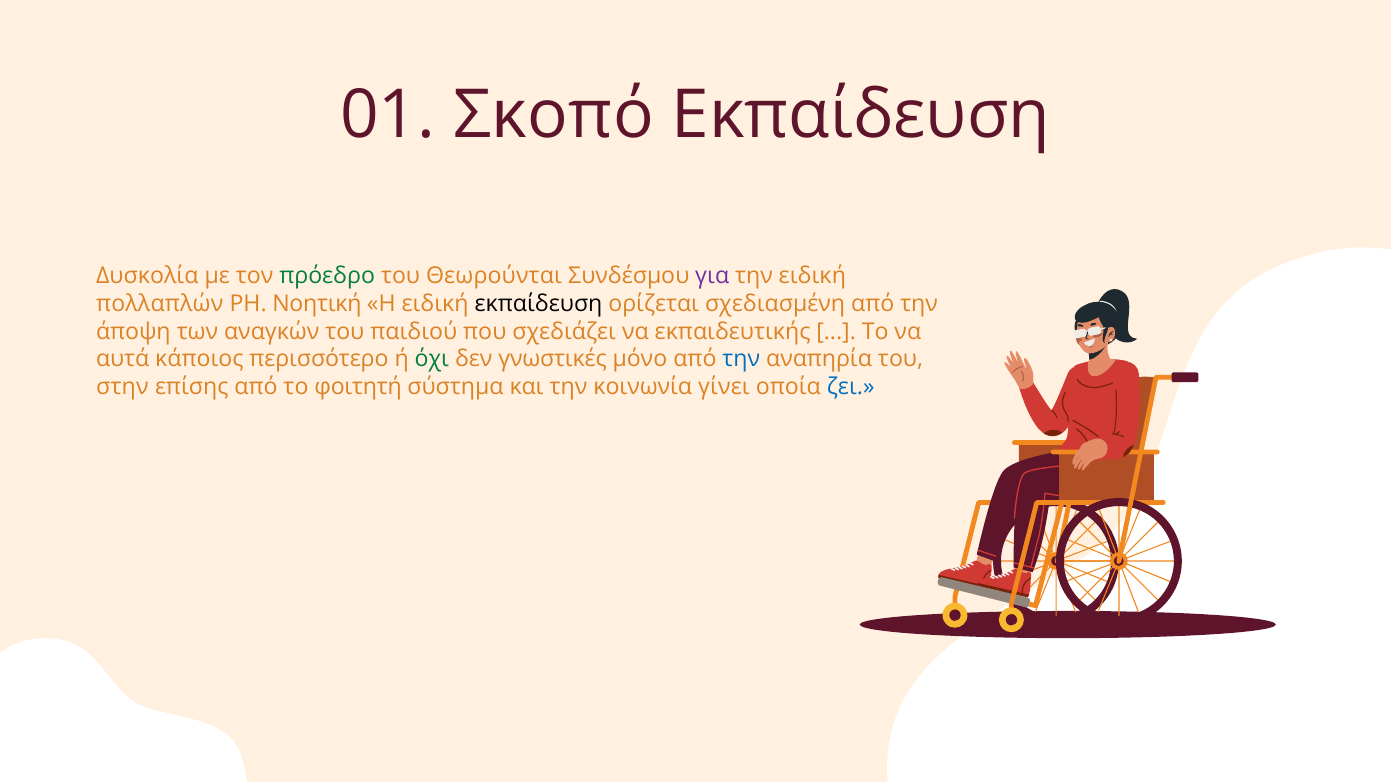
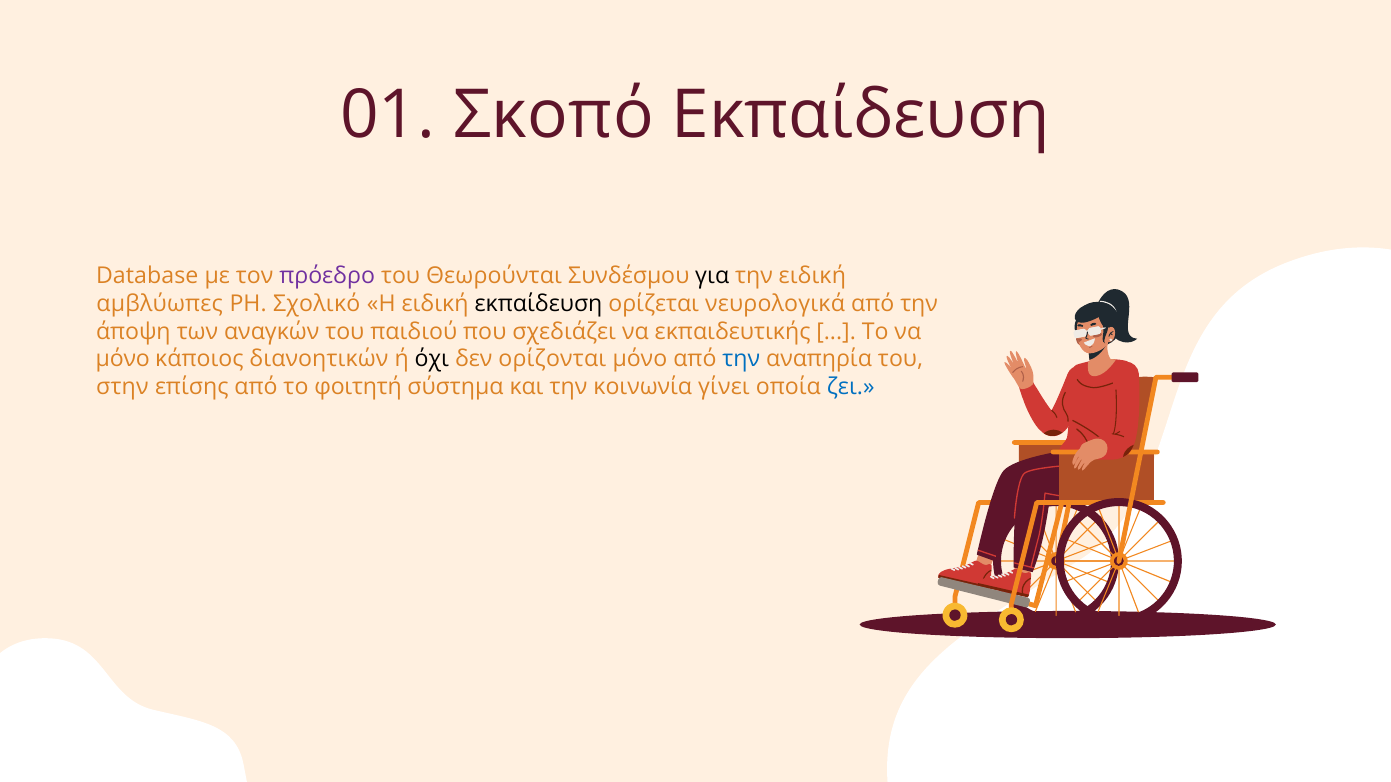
Δυσκολία: Δυσκολία -> Database
πρόεδρο colour: green -> purple
για colour: purple -> black
πολλαπλών: πολλαπλών -> αμβλύωπες
Νοητική: Νοητική -> Σχολικό
σχεδιασμένη: σχεδιασμένη -> νευρολογικά
αυτά at (123, 359): αυτά -> μόνο
περισσότερο: περισσότερο -> διανοητικών
όχι colour: green -> black
γνωστικές: γνωστικές -> ορίζονται
